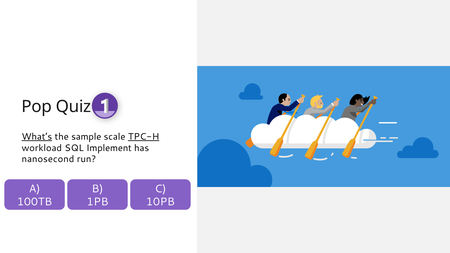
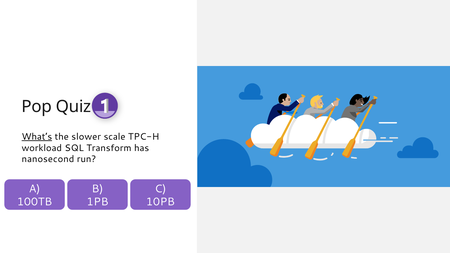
sample: sample -> slower
TPC-H underline: present -> none
Implement: Implement -> Transform
